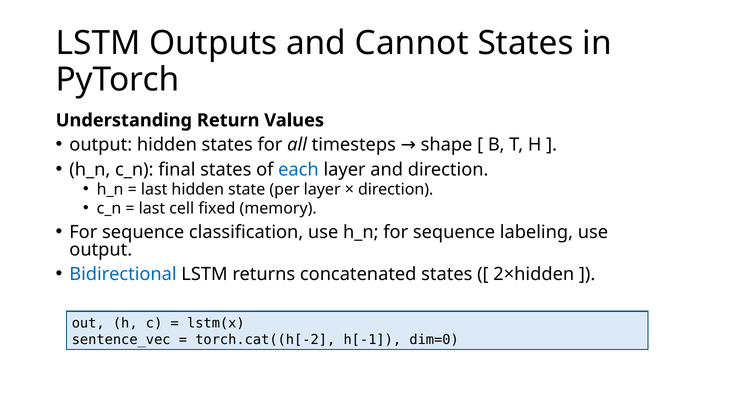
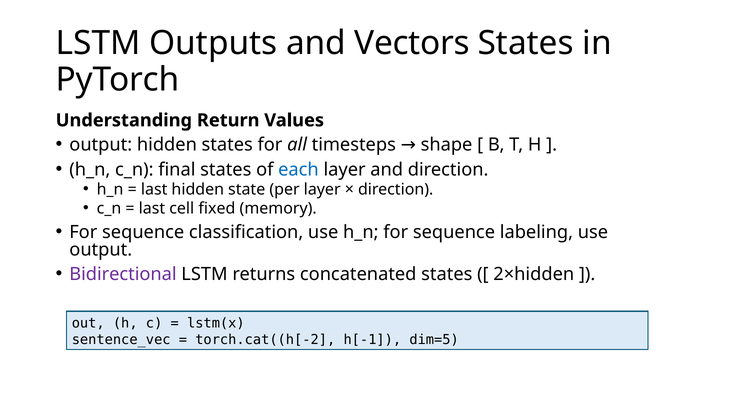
Cannot: Cannot -> Vectors
Bidirectional colour: blue -> purple
dim=0: dim=0 -> dim=5
